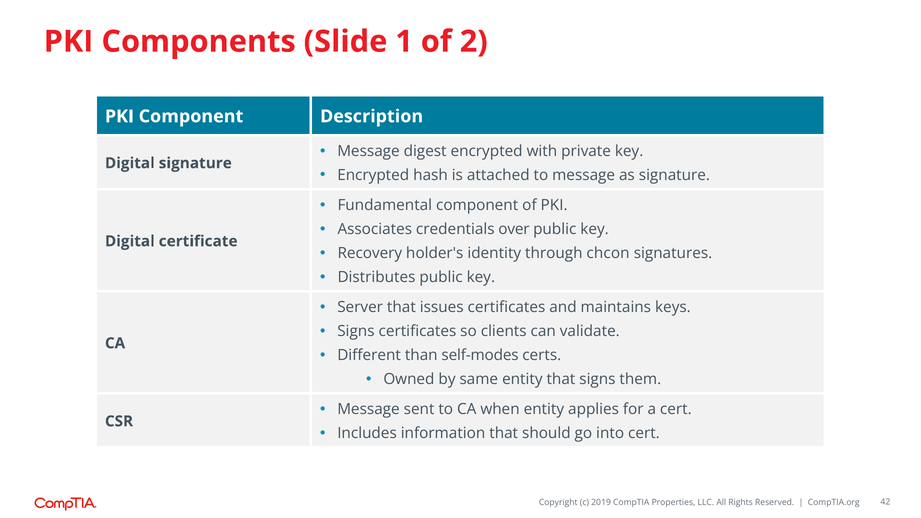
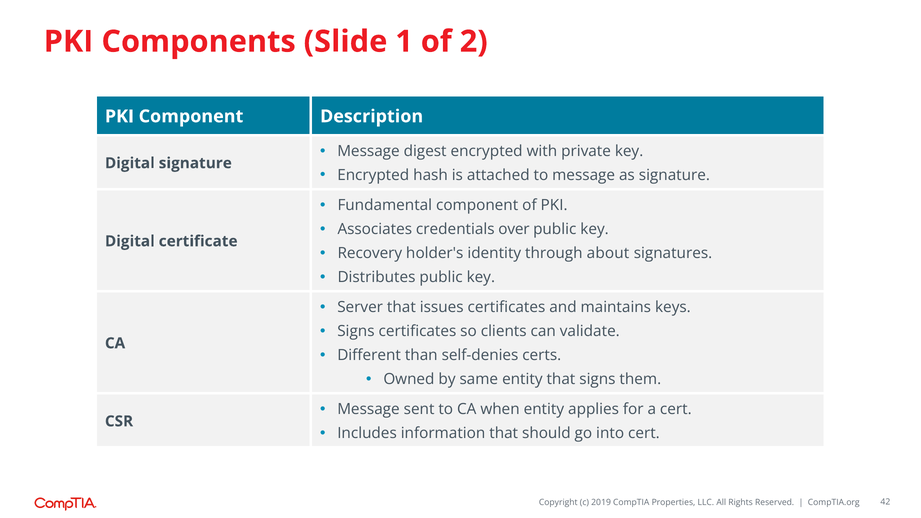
chcon: chcon -> about
self-modes: self-modes -> self-denies
